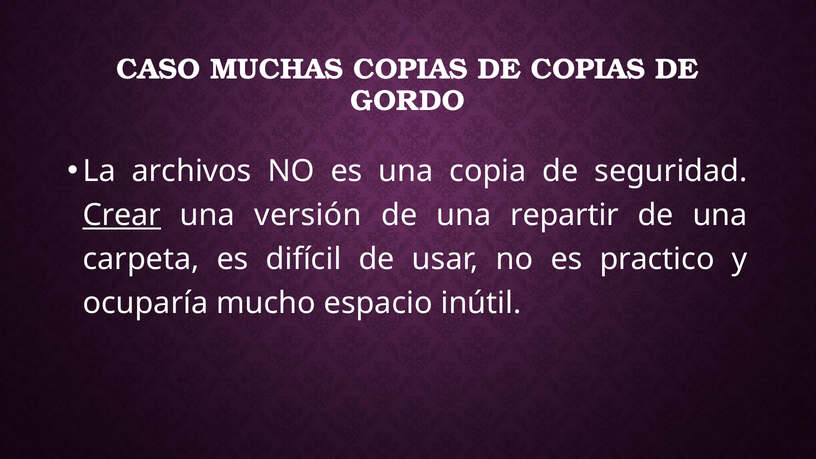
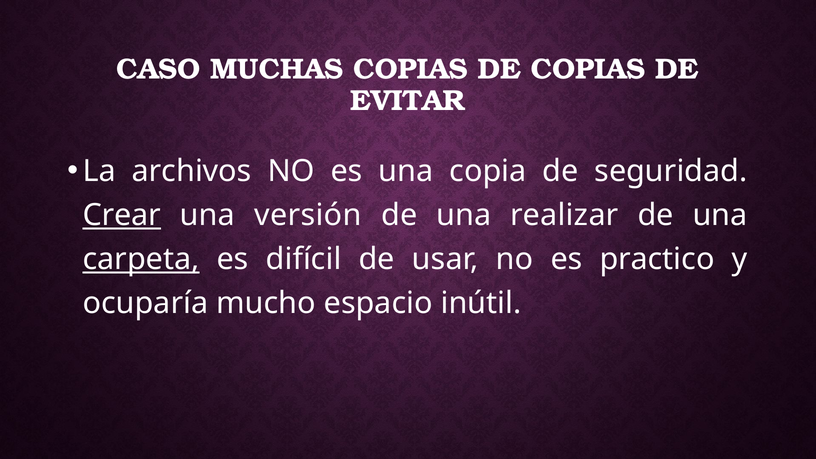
GORDO: GORDO -> EVITAR
repartir: repartir -> realizar
carpeta underline: none -> present
